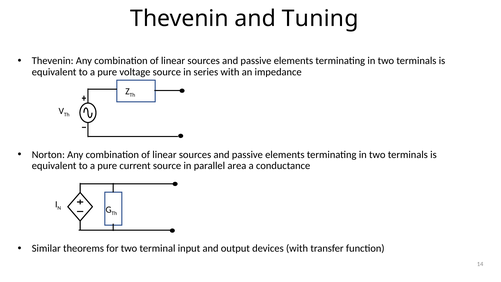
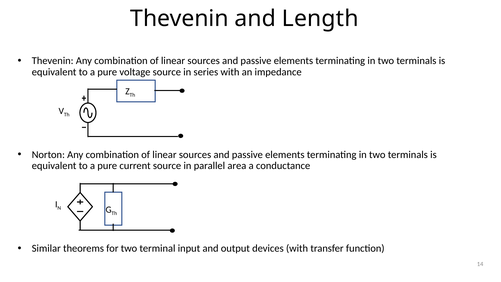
Tuning: Tuning -> Length
